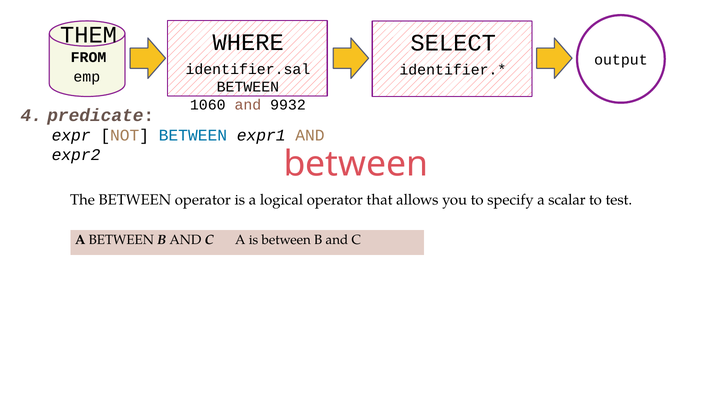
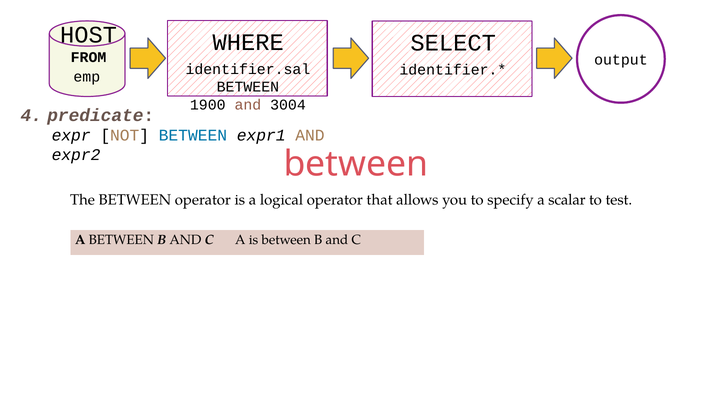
THEM: THEM -> HOST
1060: 1060 -> 1900
9932: 9932 -> 3004
